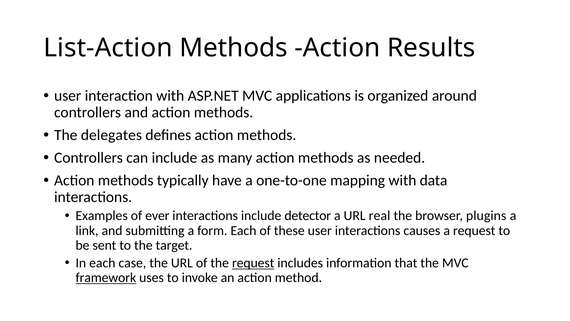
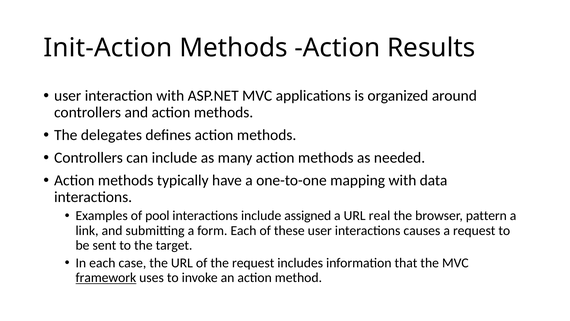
List-Action: List-Action -> Init-Action
ever: ever -> pool
detector: detector -> assigned
plugins: plugins -> pattern
request at (253, 263) underline: present -> none
